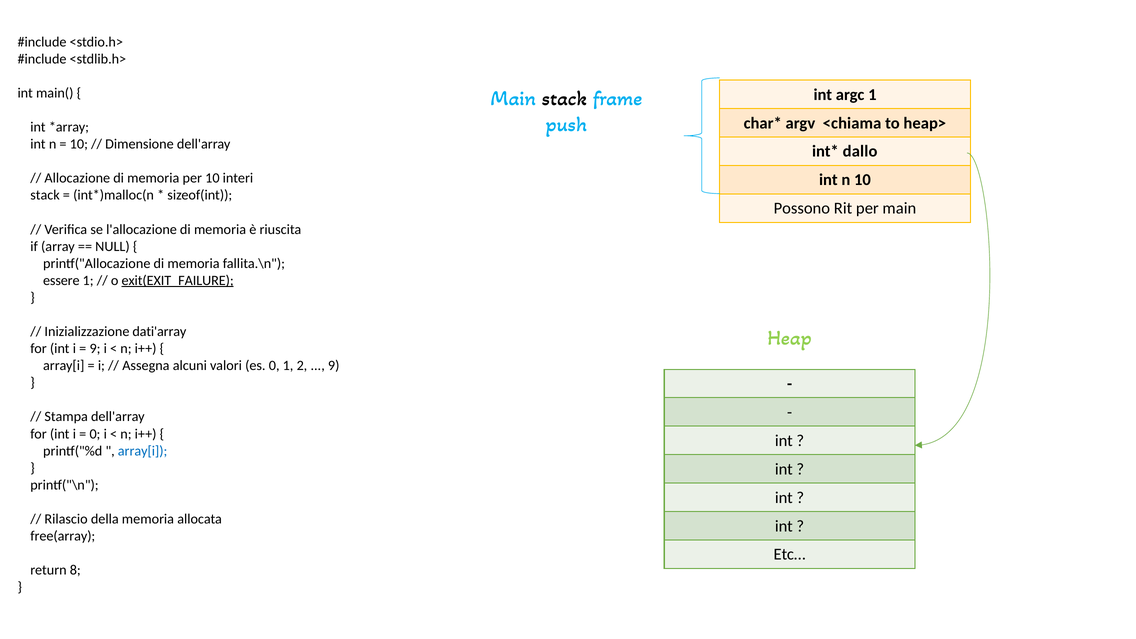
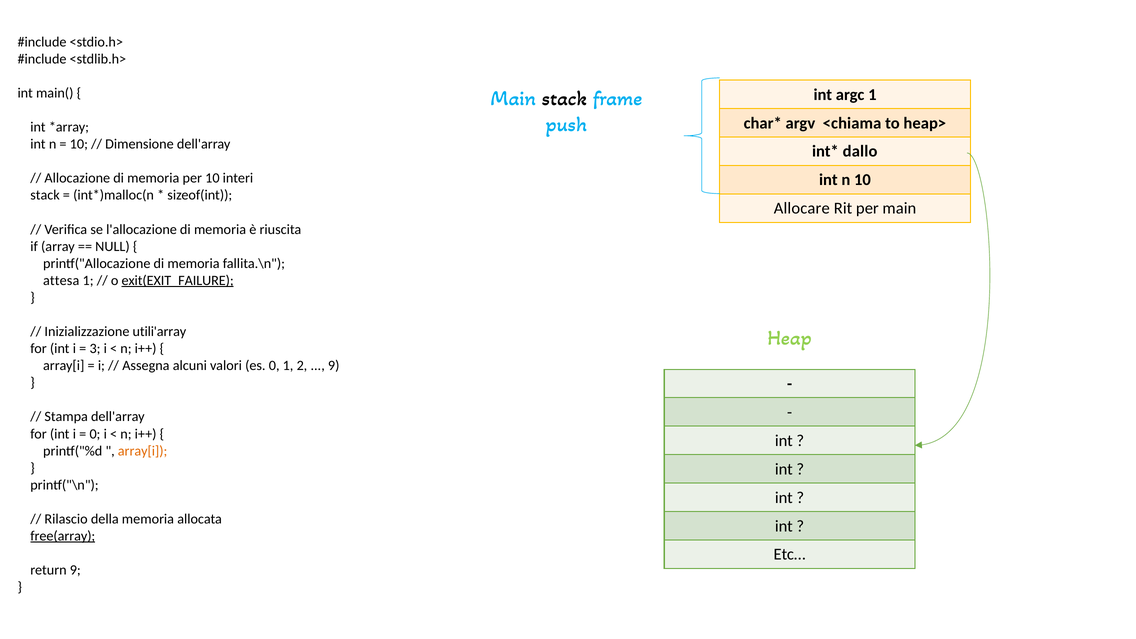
Possono: Possono -> Allocare
essere: essere -> attesa
dati'array: dati'array -> utili'array
9 at (95, 349): 9 -> 3
array[i at (143, 451) colour: blue -> orange
free(array underline: none -> present
return 8: 8 -> 9
